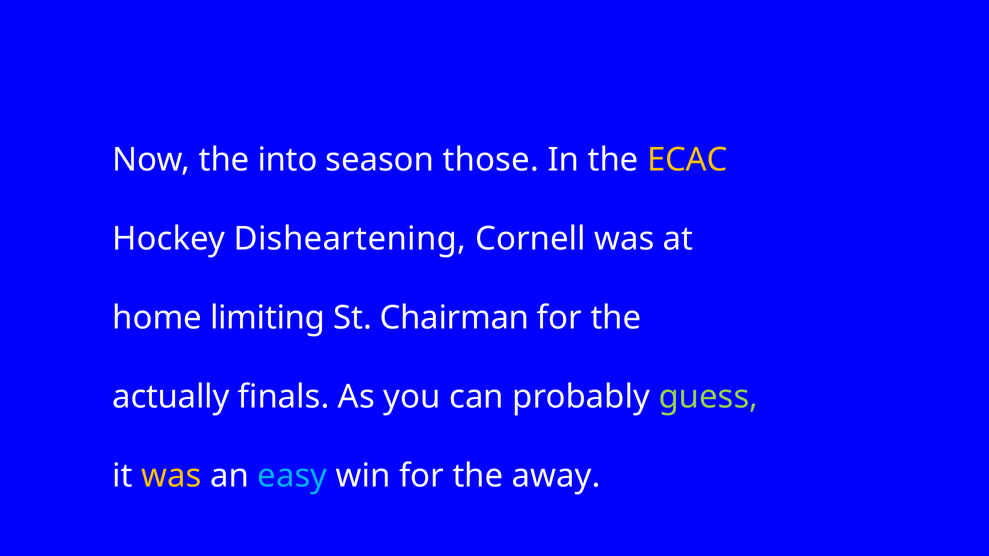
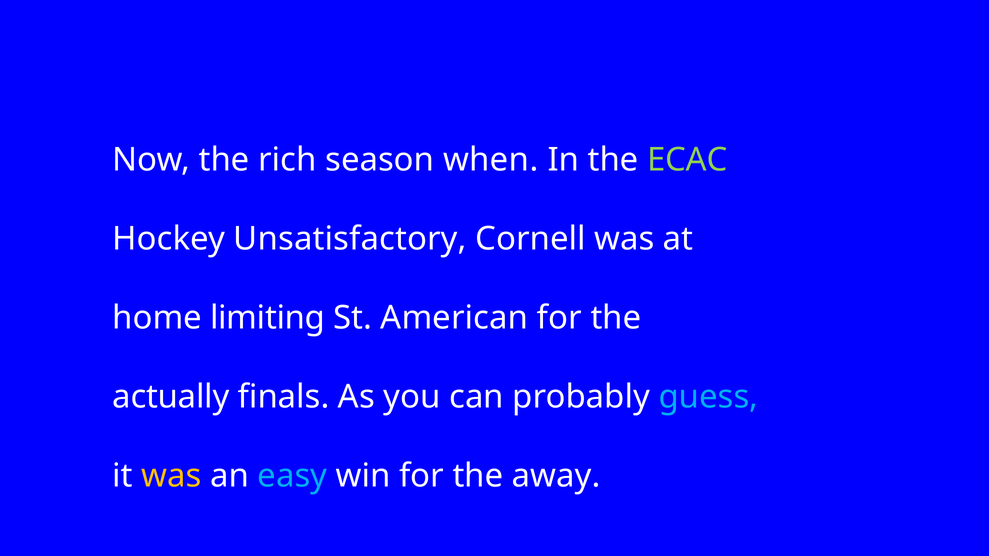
into: into -> rich
those: those -> when
ECAC colour: yellow -> light green
Disheartening: Disheartening -> Unsatisfactory
Chairman: Chairman -> American
guess colour: light green -> light blue
